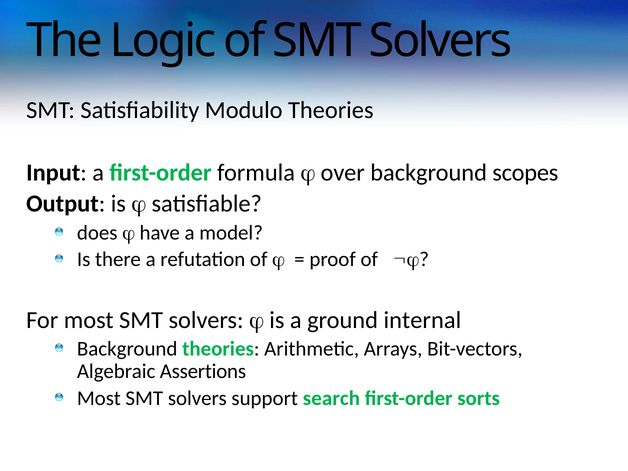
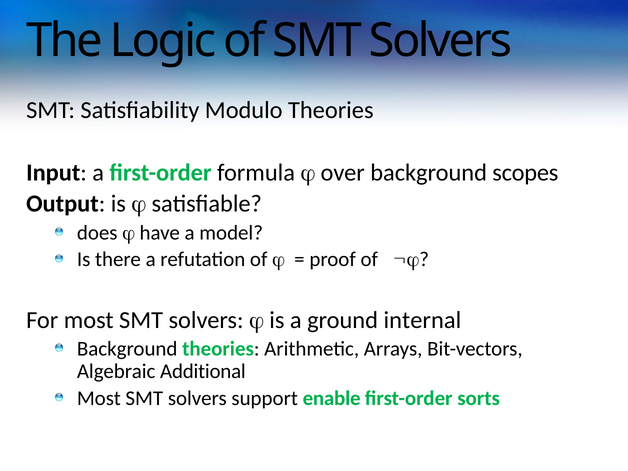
Assertions: Assertions -> Additional
search: search -> enable
